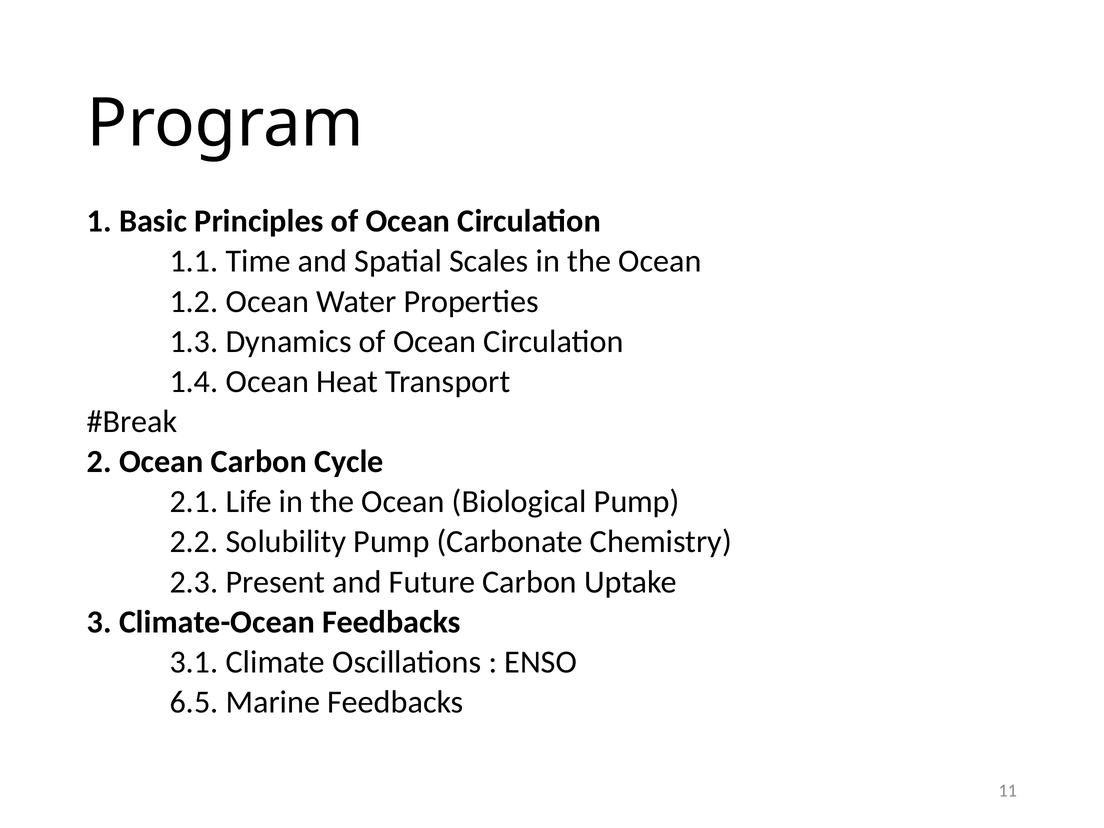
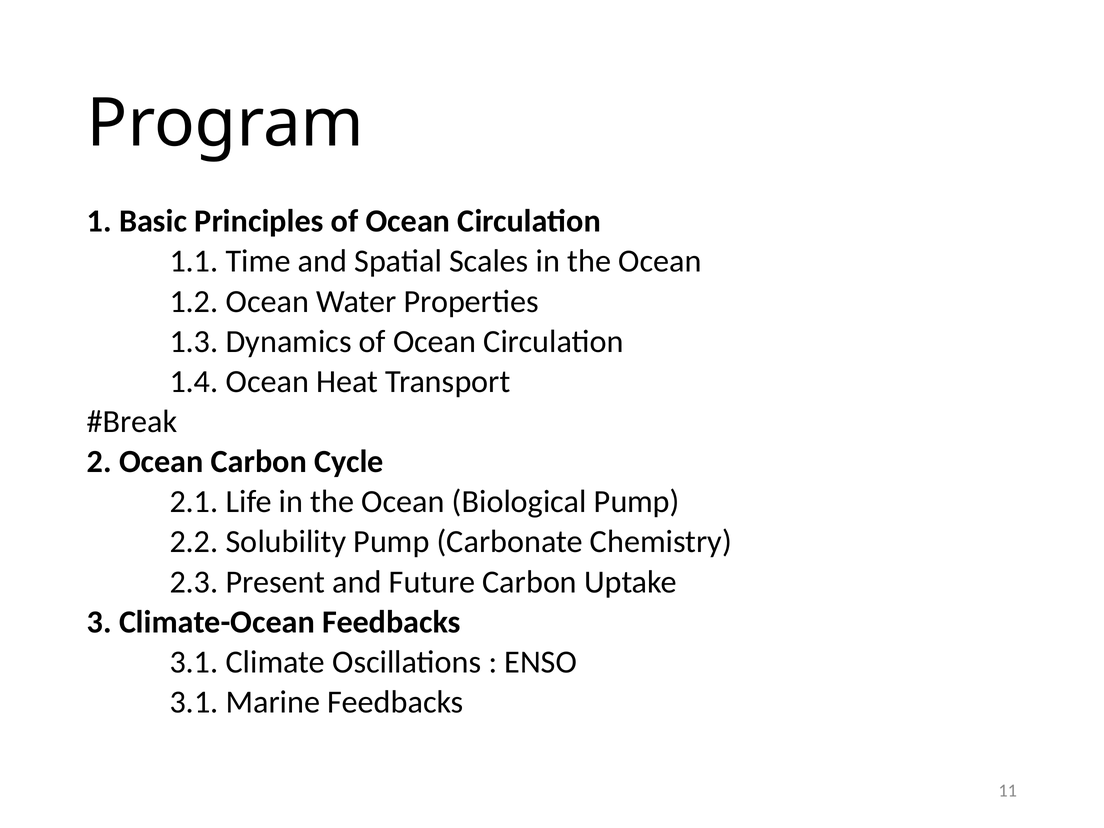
6.5 at (194, 702): 6.5 -> 3.1
